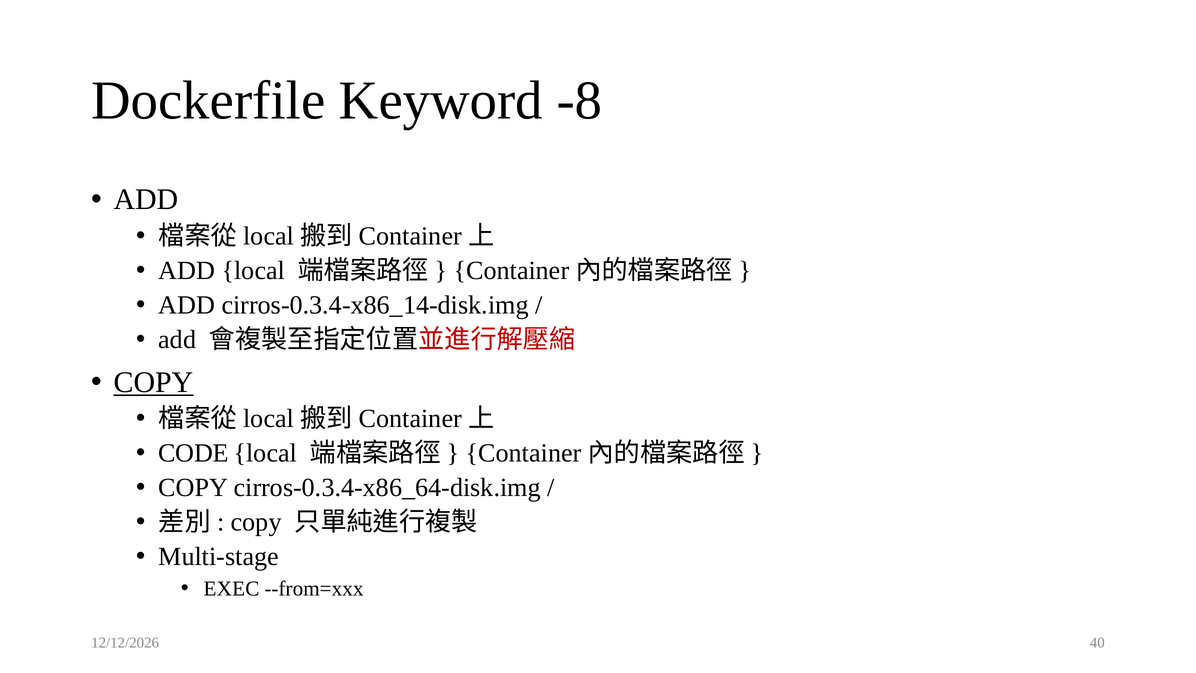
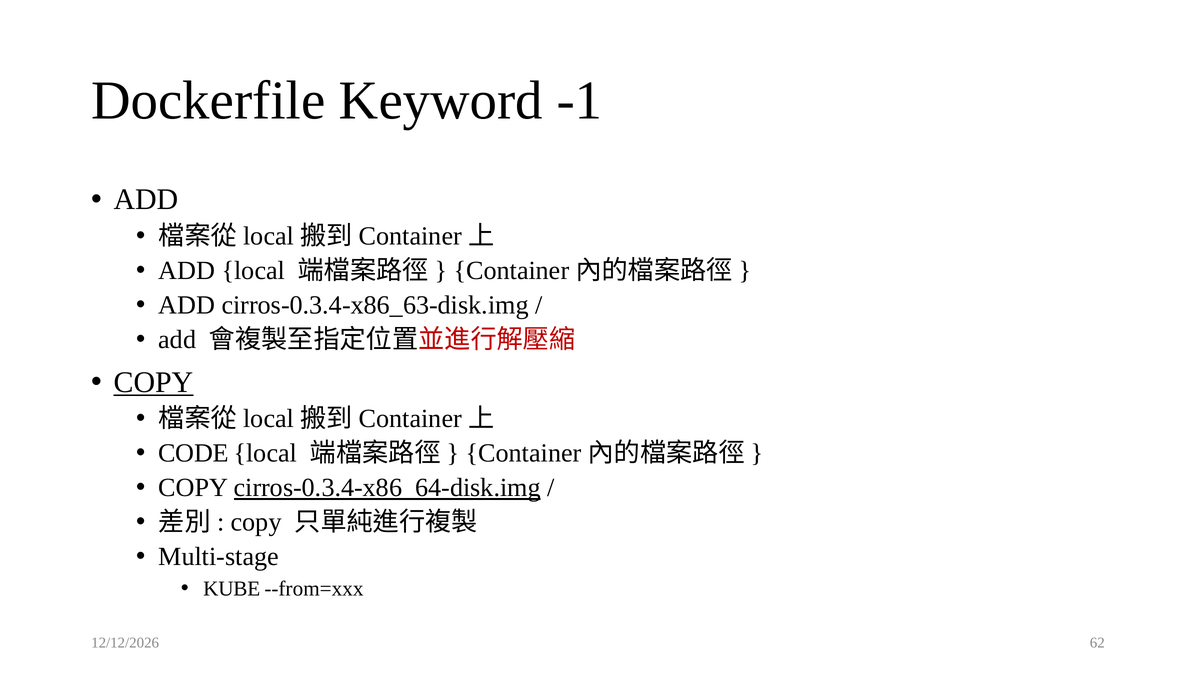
-8: -8 -> -1
cirros-0.3.4-x86_14-disk.img: cirros-0.3.4-x86_14-disk.img -> cirros-0.3.4-x86_63-disk.img
cirros-0.3.4-x86_64-disk.img underline: none -> present
EXEC: EXEC -> KUBE
40: 40 -> 62
